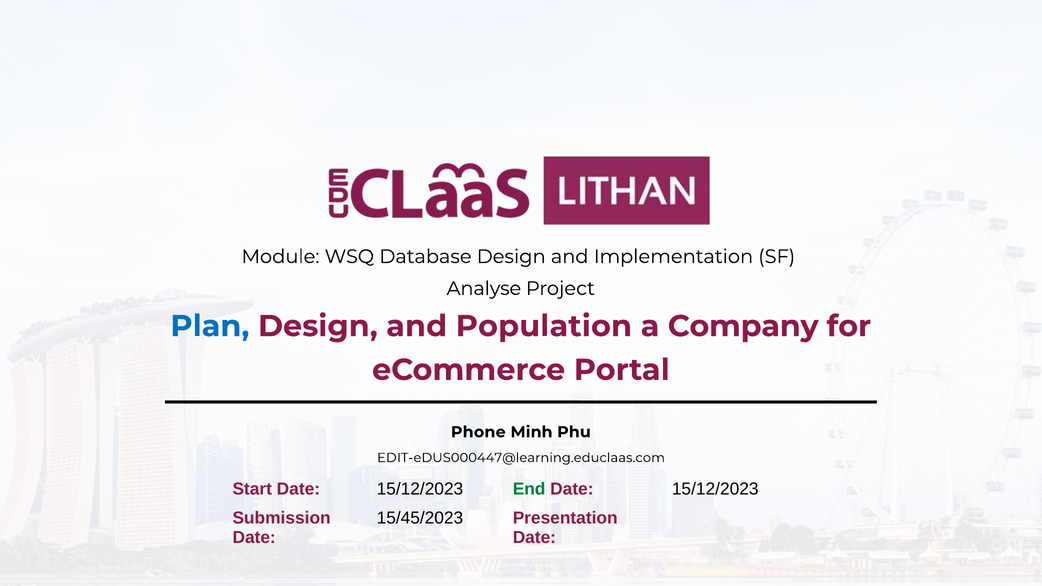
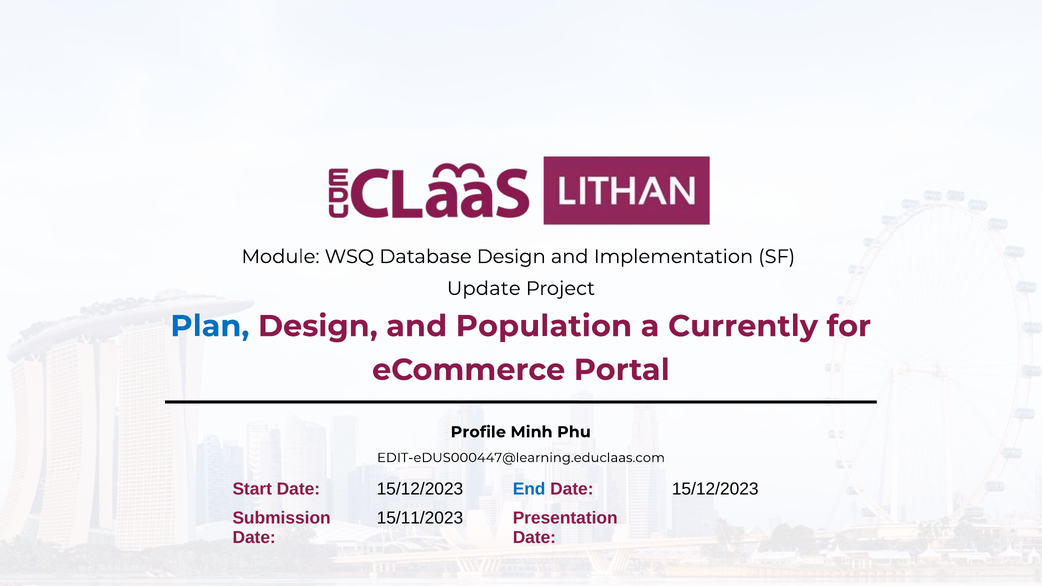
Analyse: Analyse -> Update
Company: Company -> Currently
Phone: Phone -> Profile
End colour: green -> blue
15/45/2023: 15/45/2023 -> 15/11/2023
